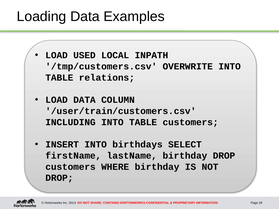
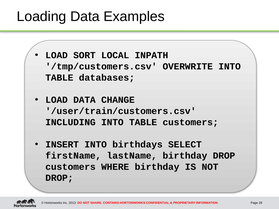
USED: USED -> SORT
relations: relations -> databases
COLUMN: COLUMN -> CHANGE
